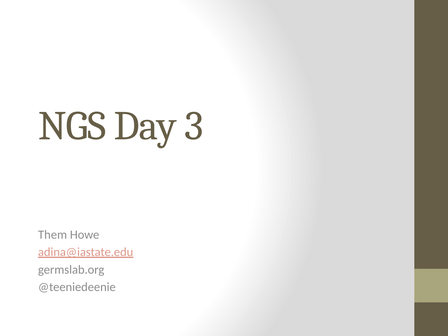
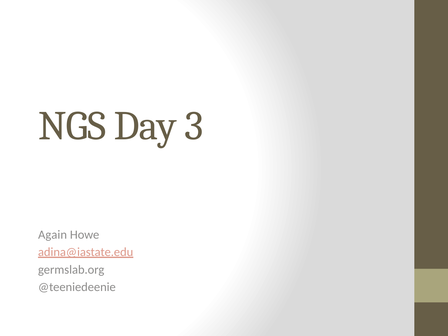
Them: Them -> Again
